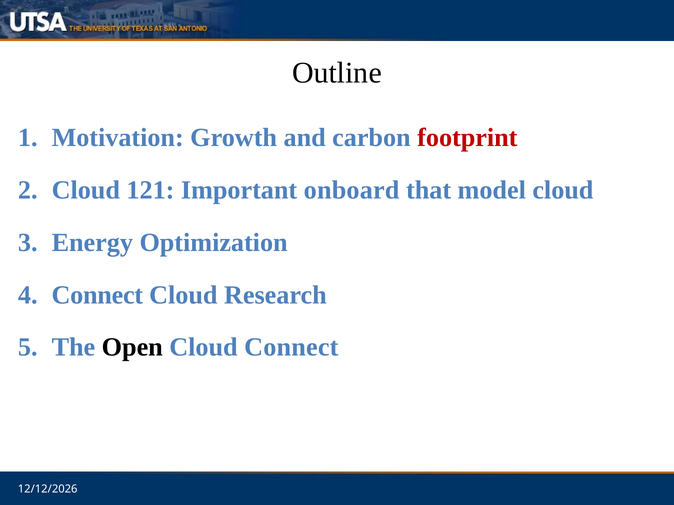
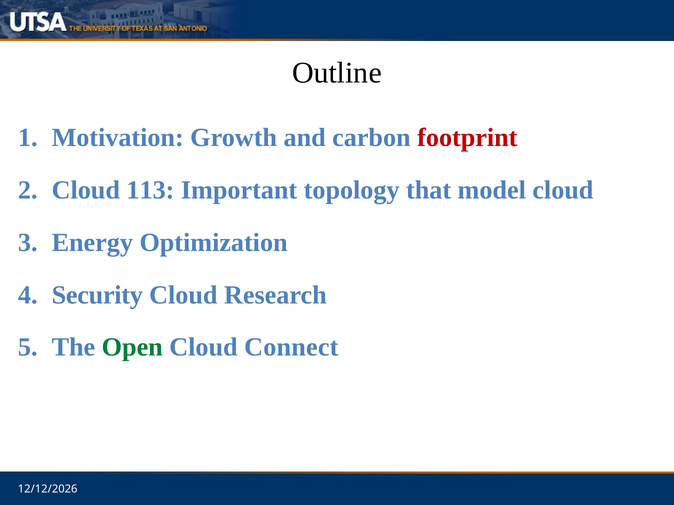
121: 121 -> 113
onboard: onboard -> topology
Connect at (97, 295): Connect -> Security
Open colour: black -> green
